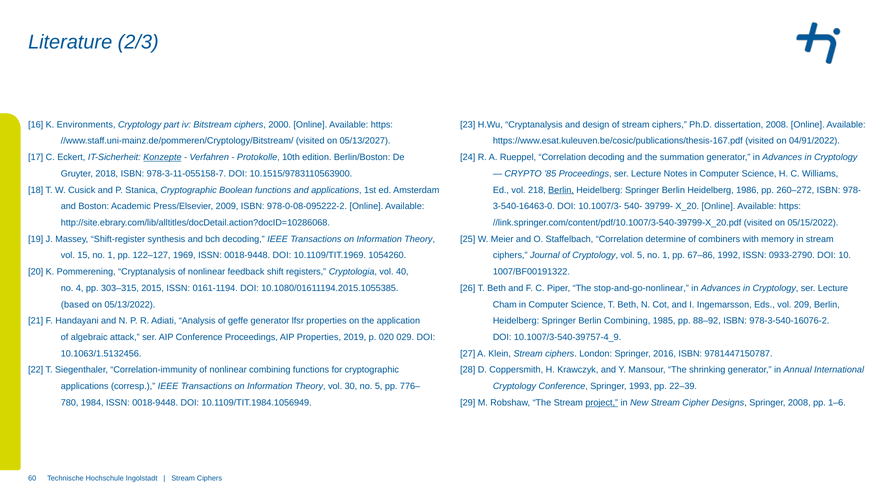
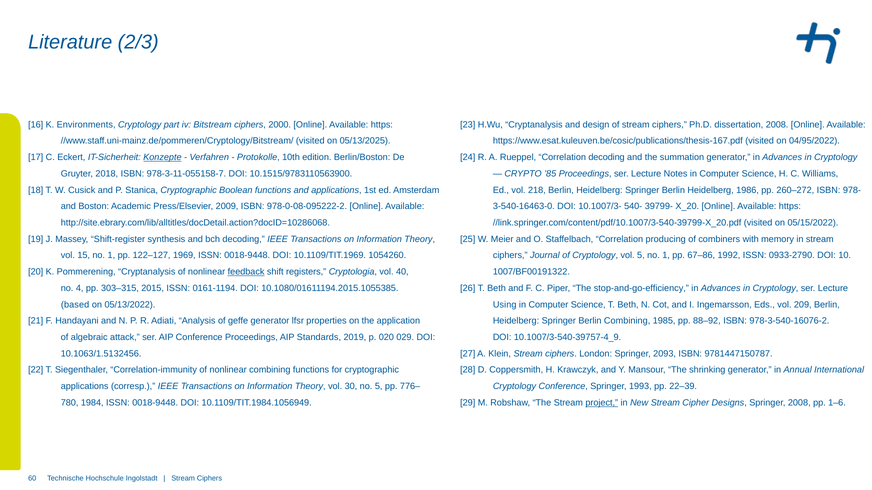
04/91/2022: 04/91/2022 -> 04/95/2022
05/13/2027: 05/13/2027 -> 05/13/2025
Berlin at (561, 190) underline: present -> none
determine: determine -> producing
feedback underline: none -> present
stop-and-go-nonlinear: stop-and-go-nonlinear -> stop-and-go-efficiency
Cham: Cham -> Using
AIP Properties: Properties -> Standards
2016: 2016 -> 2093
